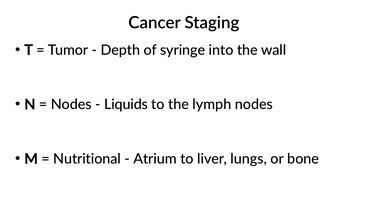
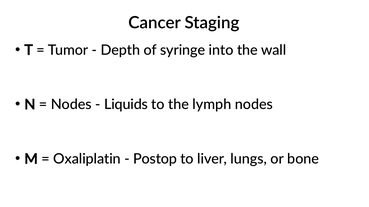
Nutritional: Nutritional -> Oxaliplatin
Atrium: Atrium -> Postop
